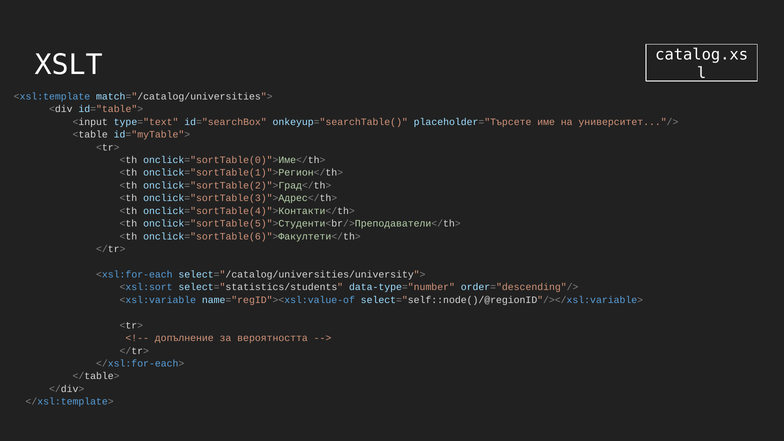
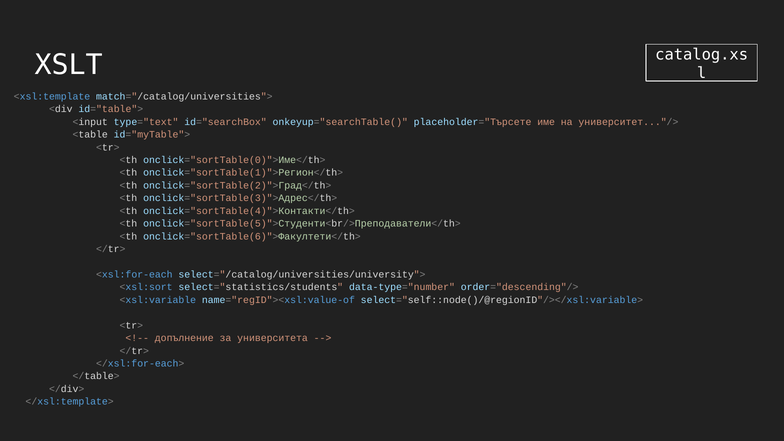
вероятността: вероятността -> университета
